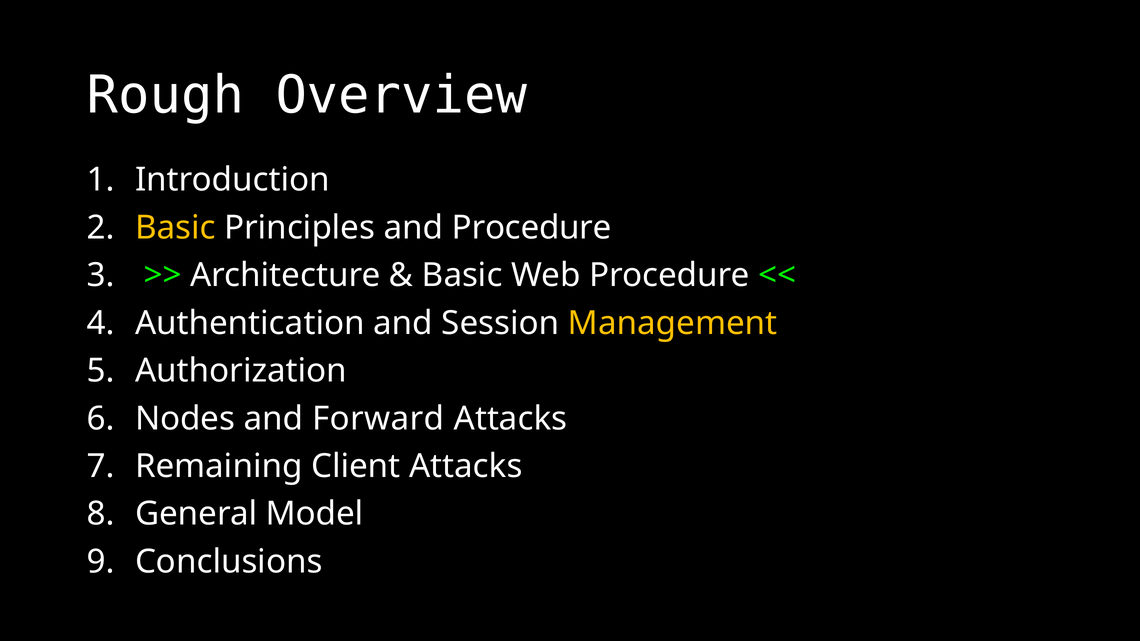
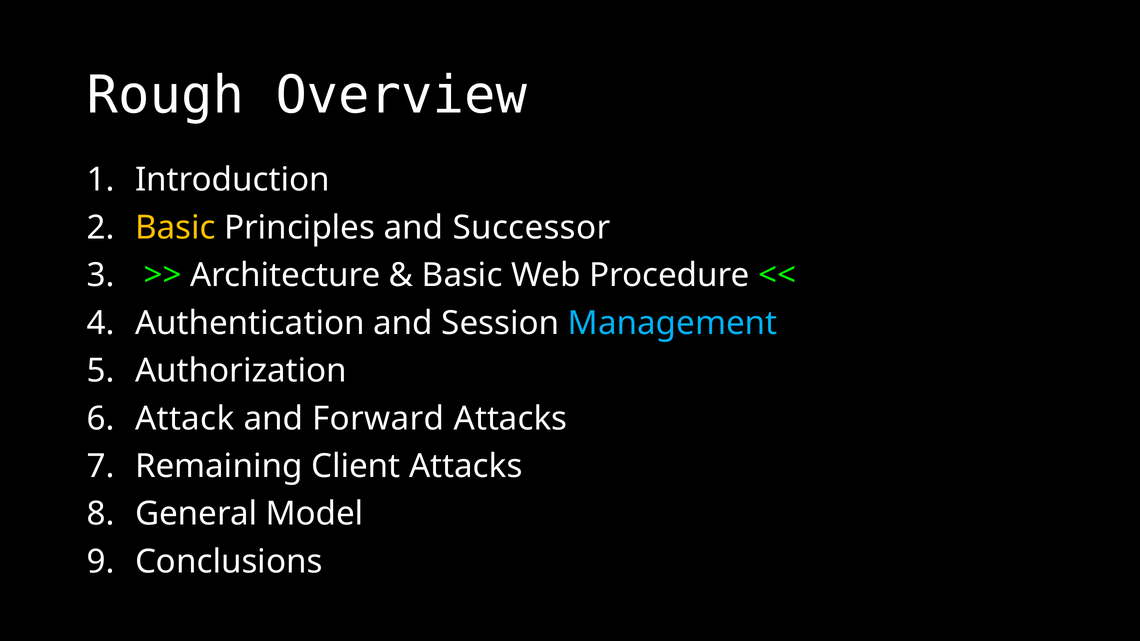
and Procedure: Procedure -> Successor
Management colour: yellow -> light blue
Nodes: Nodes -> Attack
